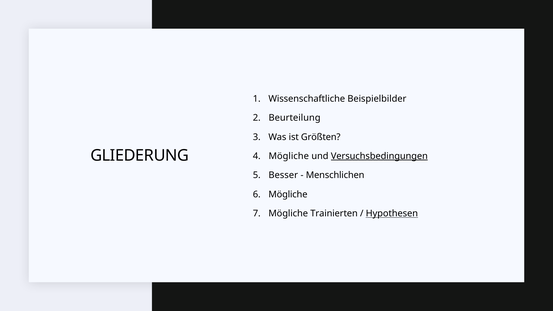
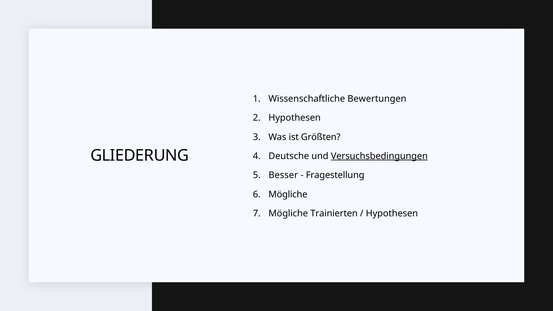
Beispielbilder: Beispielbilder -> Bewertungen
Beurteilung at (295, 118): Beurteilung -> Hypothesen
Mögliche at (289, 156): Mögliche -> Deutsche
Menschlichen: Menschlichen -> Fragestellung
Hypothesen at (392, 214) underline: present -> none
